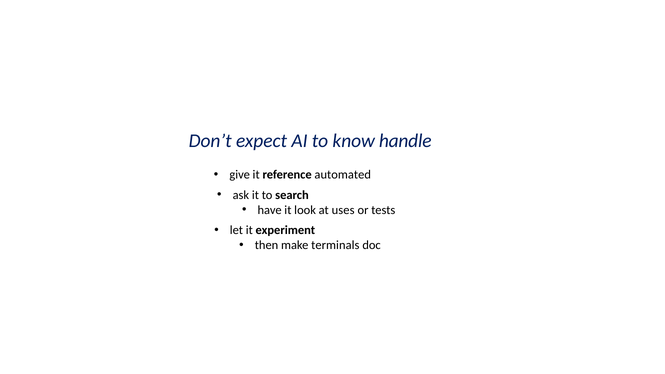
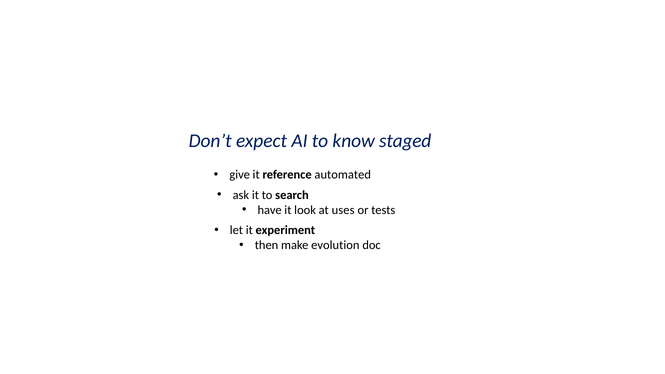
handle: handle -> staged
terminals: terminals -> evolution
